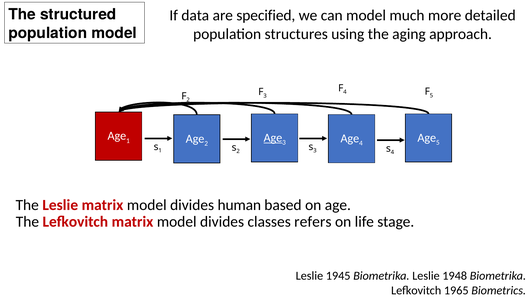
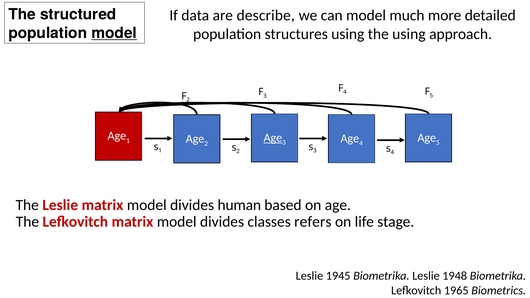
specified: specified -> describe
model at (114, 33) underline: none -> present
the aging: aging -> using
